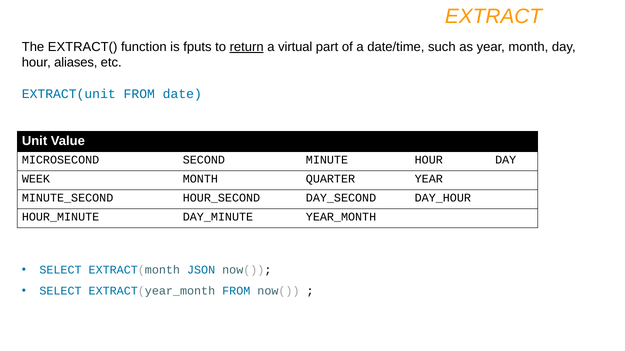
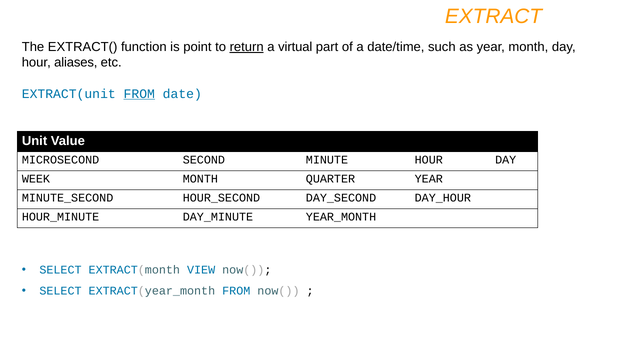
fputs: fputs -> point
FROM at (139, 94) underline: none -> present
JSON: JSON -> VIEW
